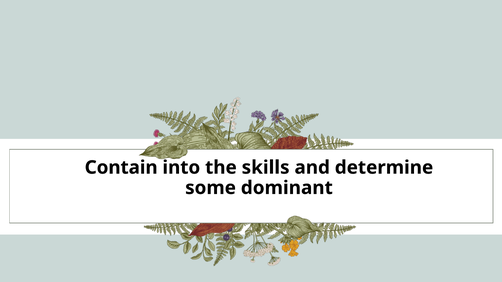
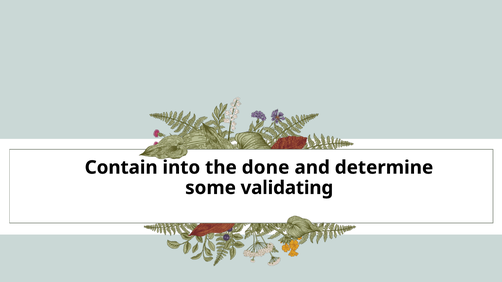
skills: skills -> done
dominant: dominant -> validating
